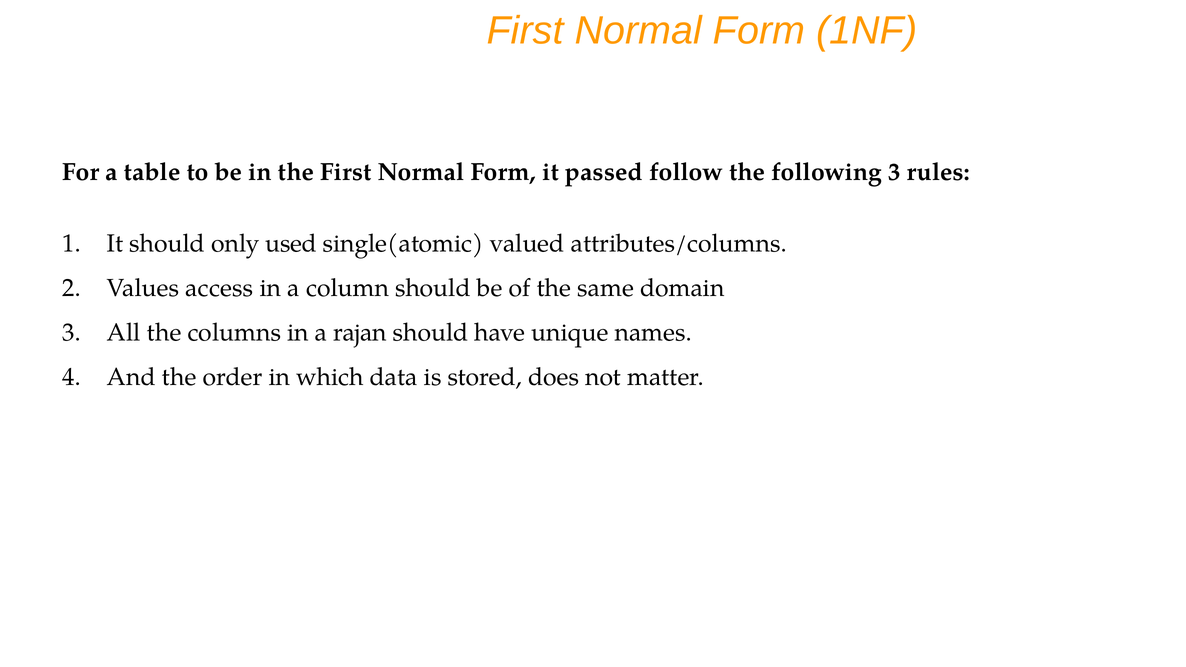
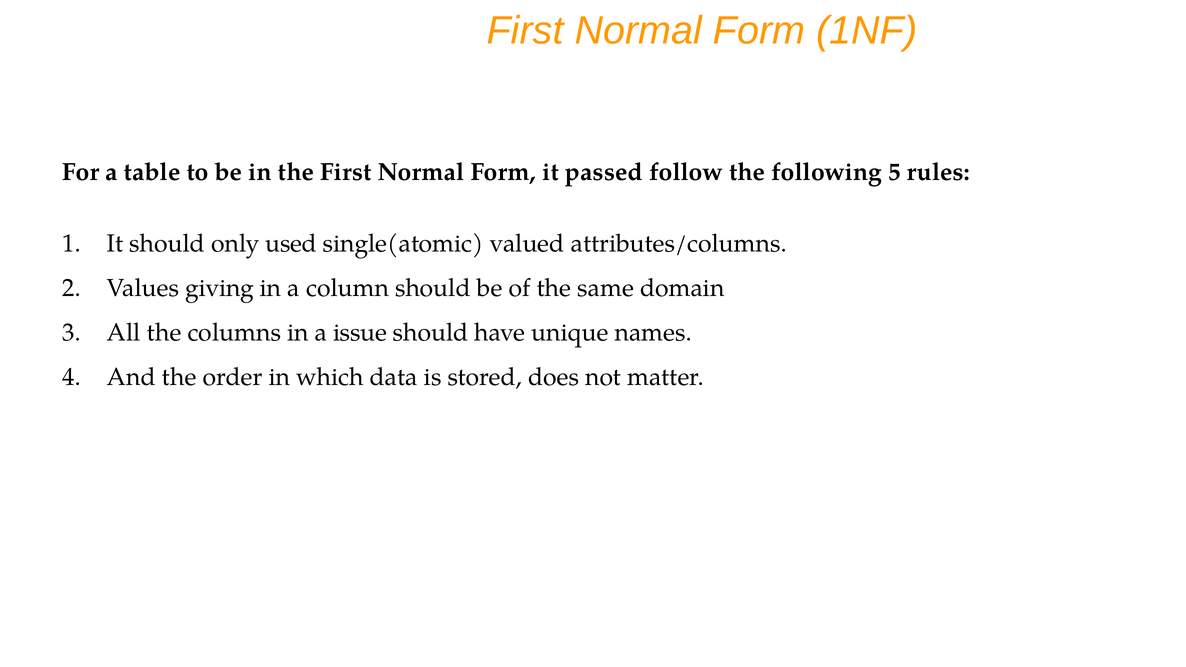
following 3: 3 -> 5
access: access -> giving
rajan: rajan -> issue
